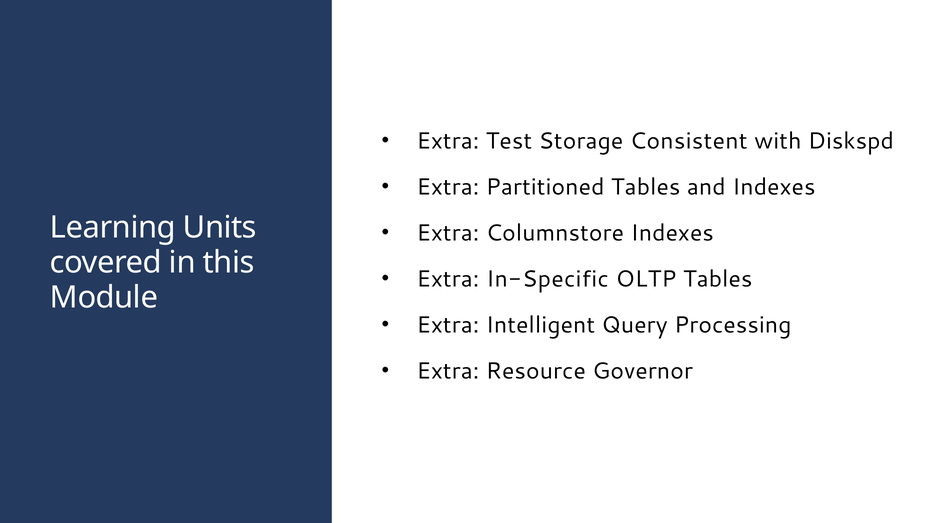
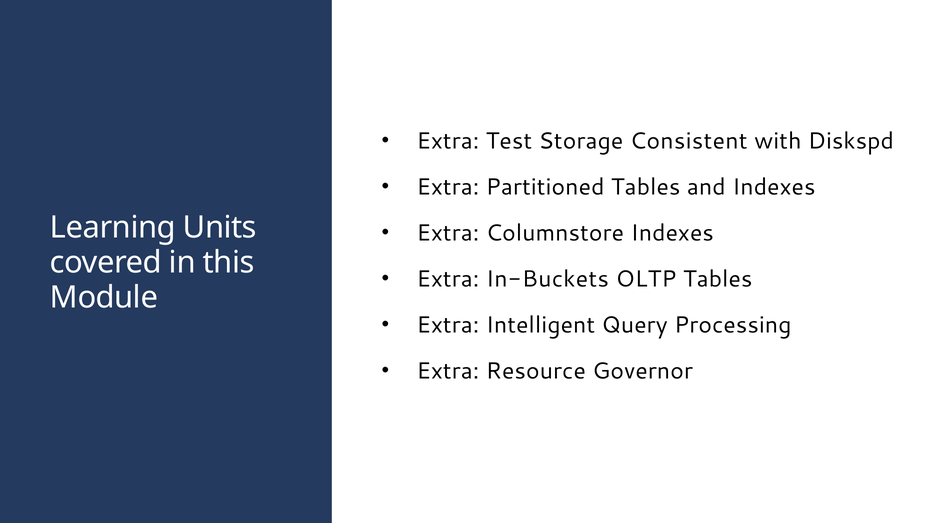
In-Specific: In-Specific -> In-Buckets
